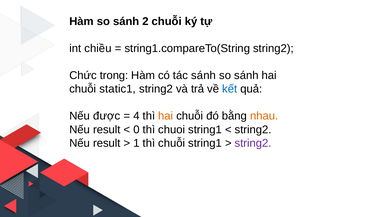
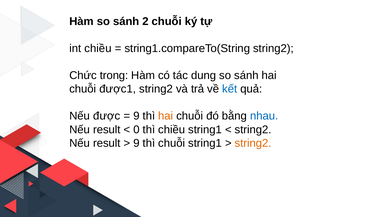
tác sánh: sánh -> dung
static1: static1 -> được1
4 at (136, 116): 4 -> 9
nhau colour: orange -> blue
thì chuoi: chuoi -> chiều
1 at (136, 143): 1 -> 9
string2 at (253, 143) colour: purple -> orange
